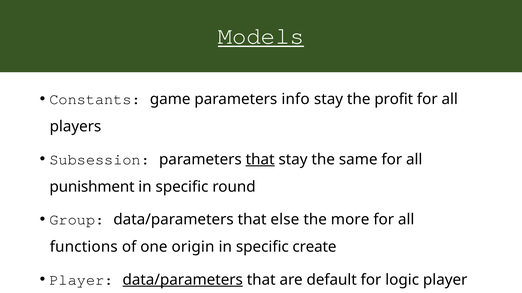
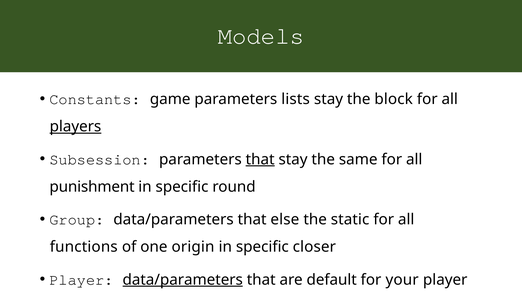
Models underline: present -> none
info: info -> lists
profit: profit -> block
players underline: none -> present
more: more -> static
create: create -> closer
logic: logic -> your
